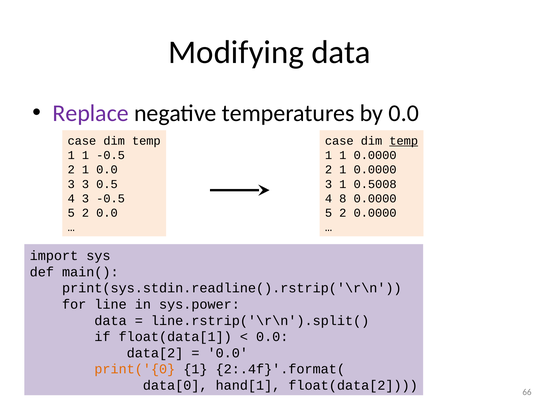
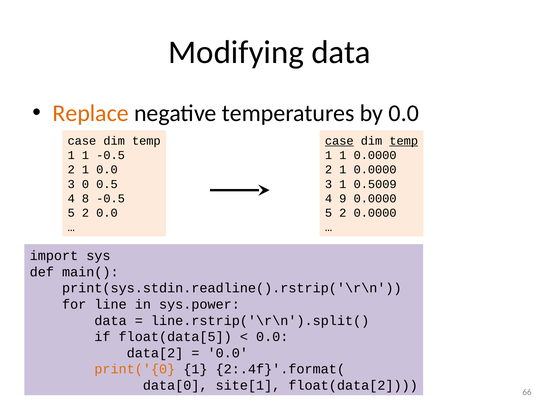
Replace colour: purple -> orange
case at (339, 141) underline: none -> present
3 3: 3 -> 0
0.5008: 0.5008 -> 0.5009
4 3: 3 -> 8
8: 8 -> 9
float(data[1: float(data[1 -> float(data[5
hand[1: hand[1 -> site[1
